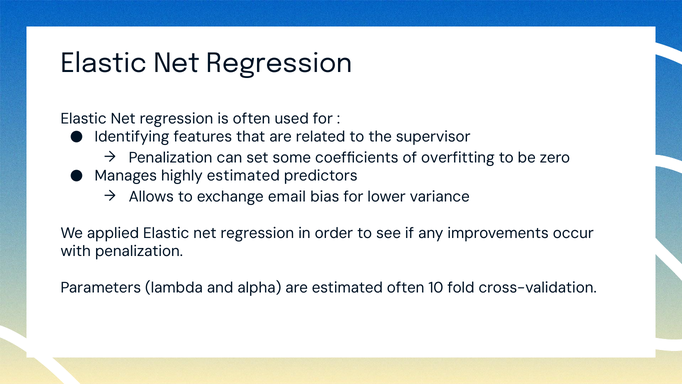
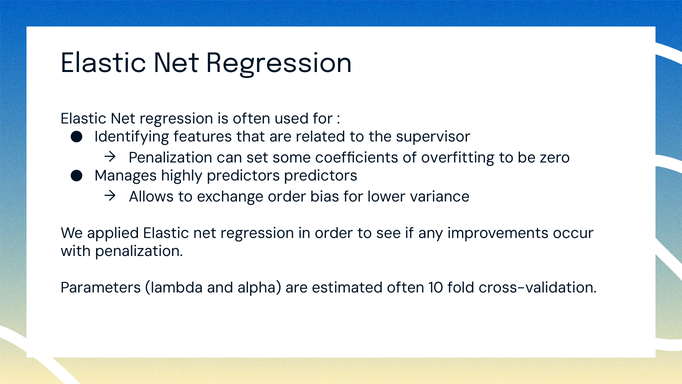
highly estimated: estimated -> predictors
exchange email: email -> order
